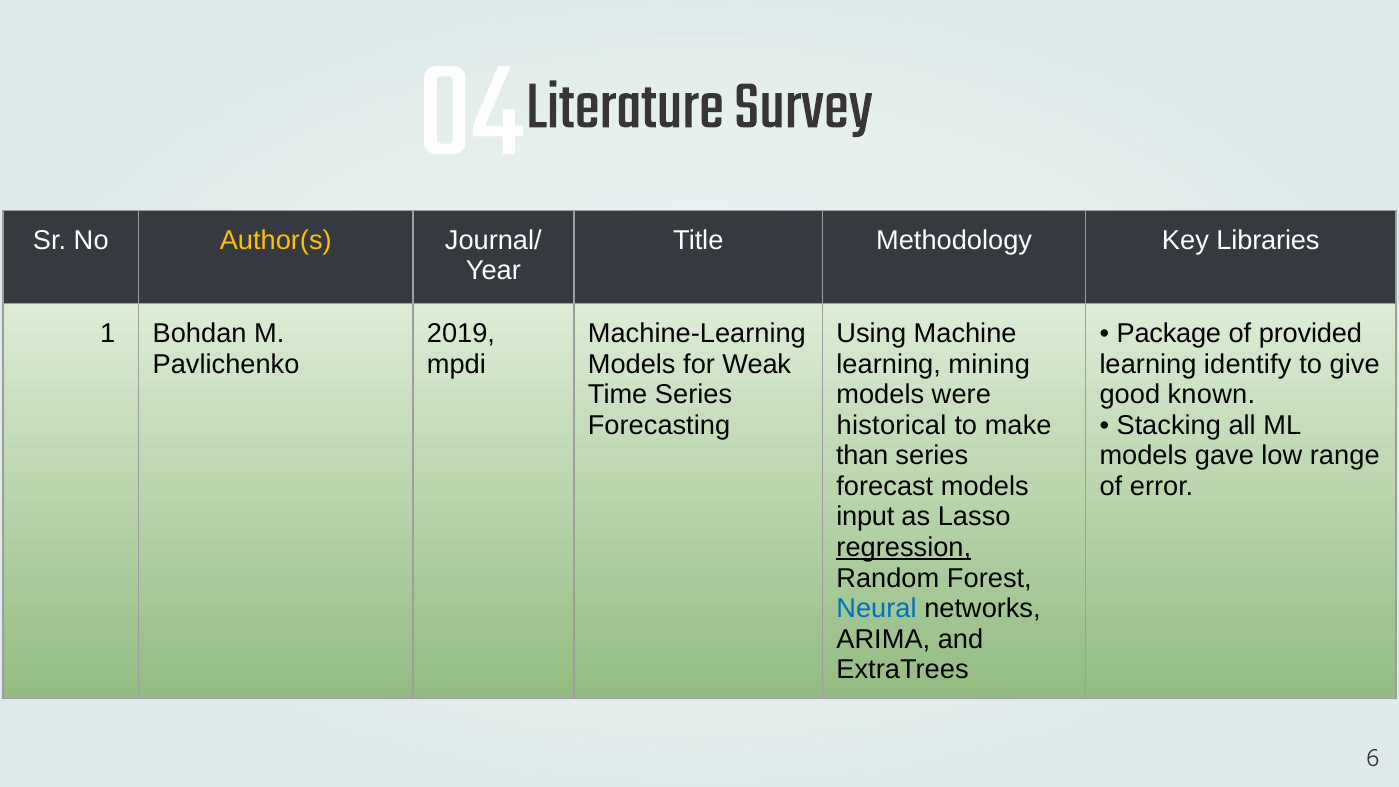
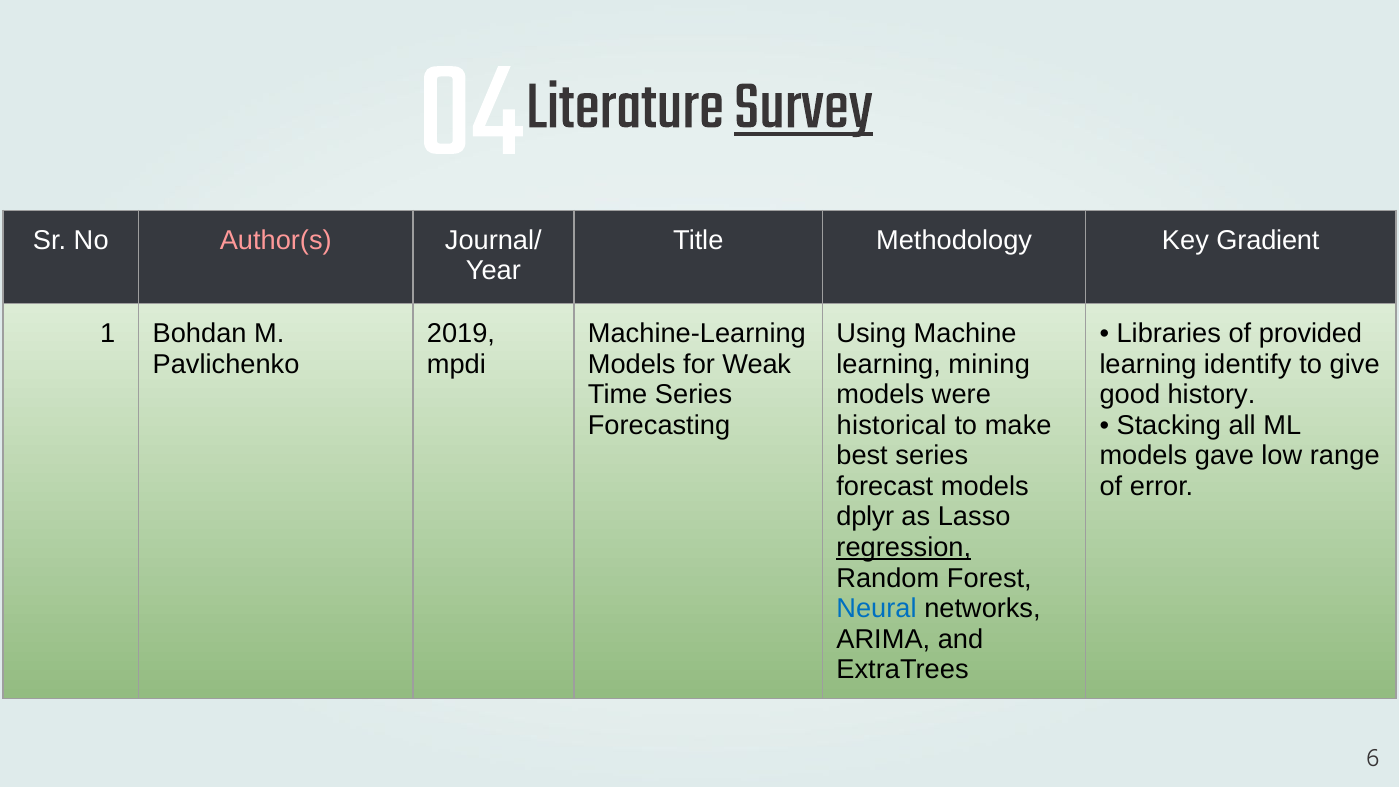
Survey underline: none -> present
Author(s colour: yellow -> pink
Libraries: Libraries -> Gradient
Package: Package -> Libraries
known: known -> history
than: than -> best
input: input -> dplyr
